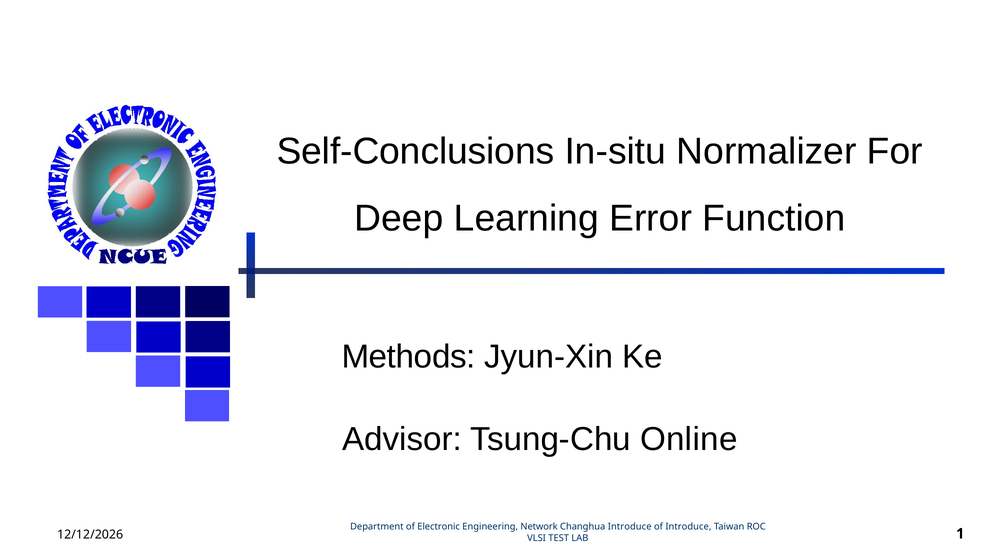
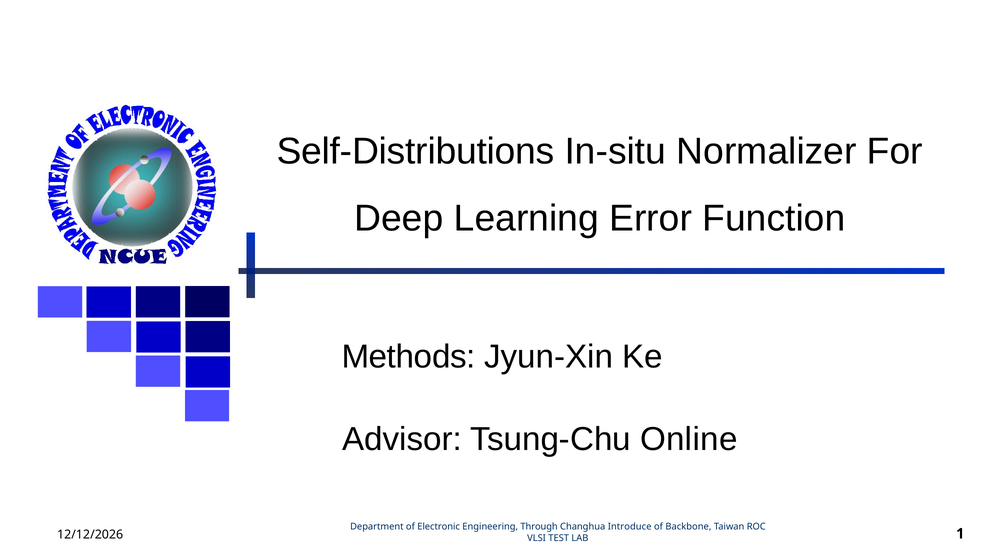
Self-Conclusions: Self-Conclusions -> Self-Distributions
Network: Network -> Through
of Introduce: Introduce -> Backbone
